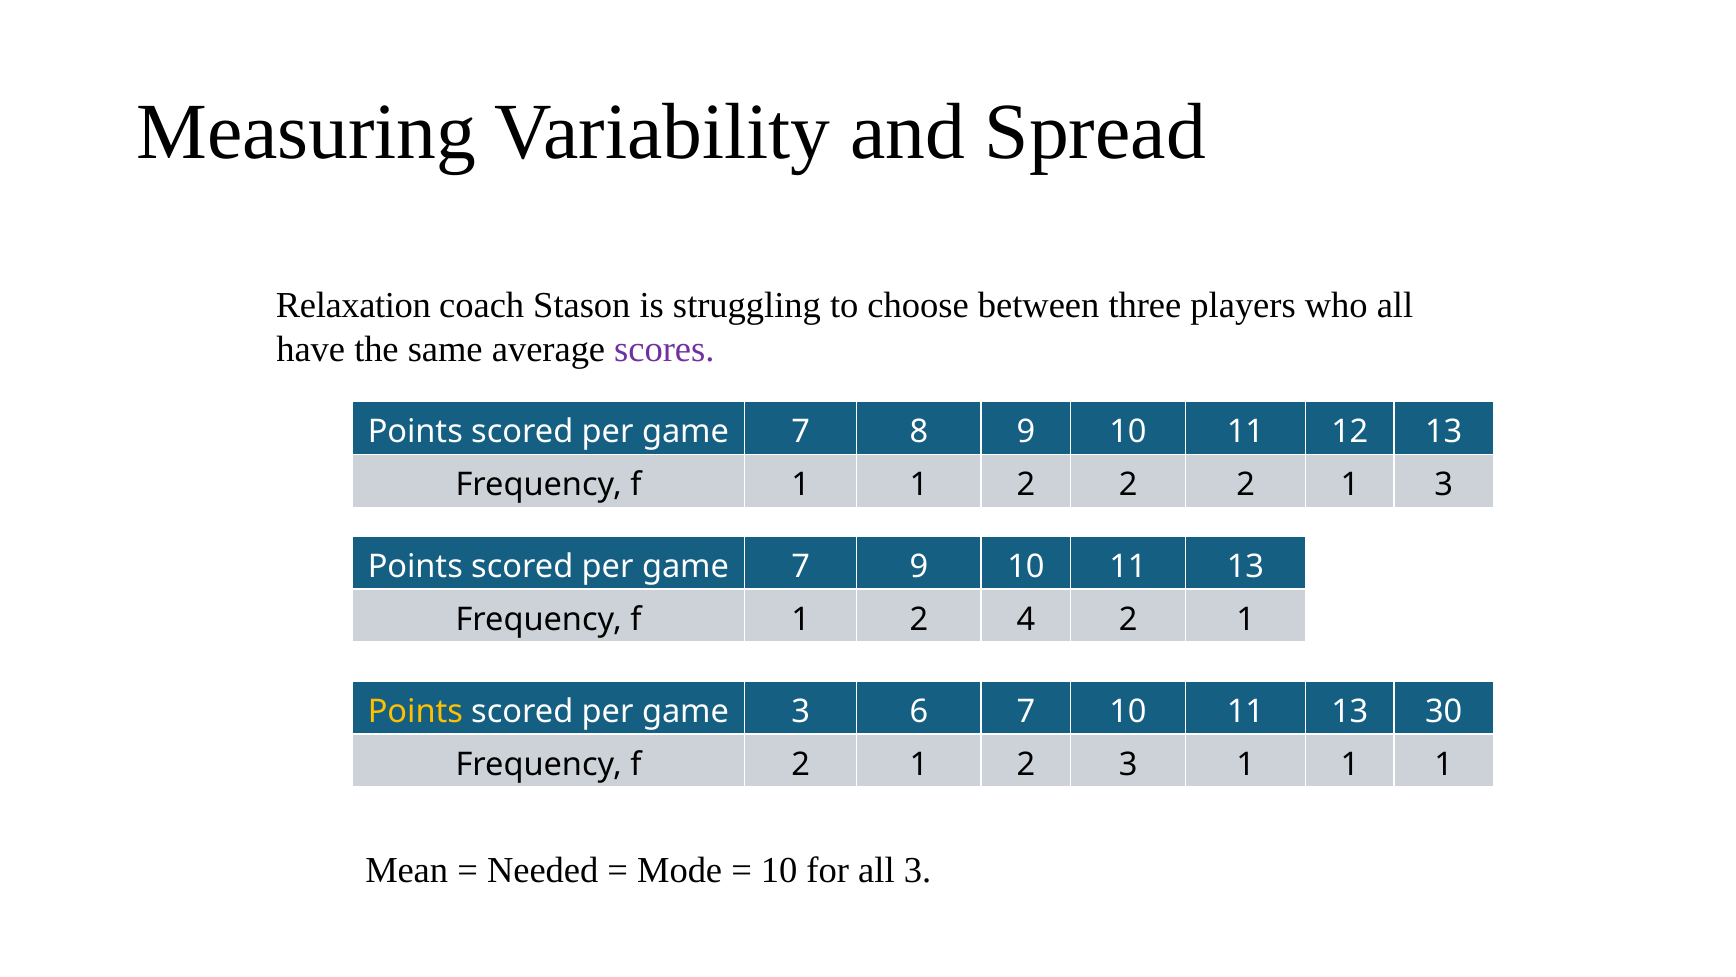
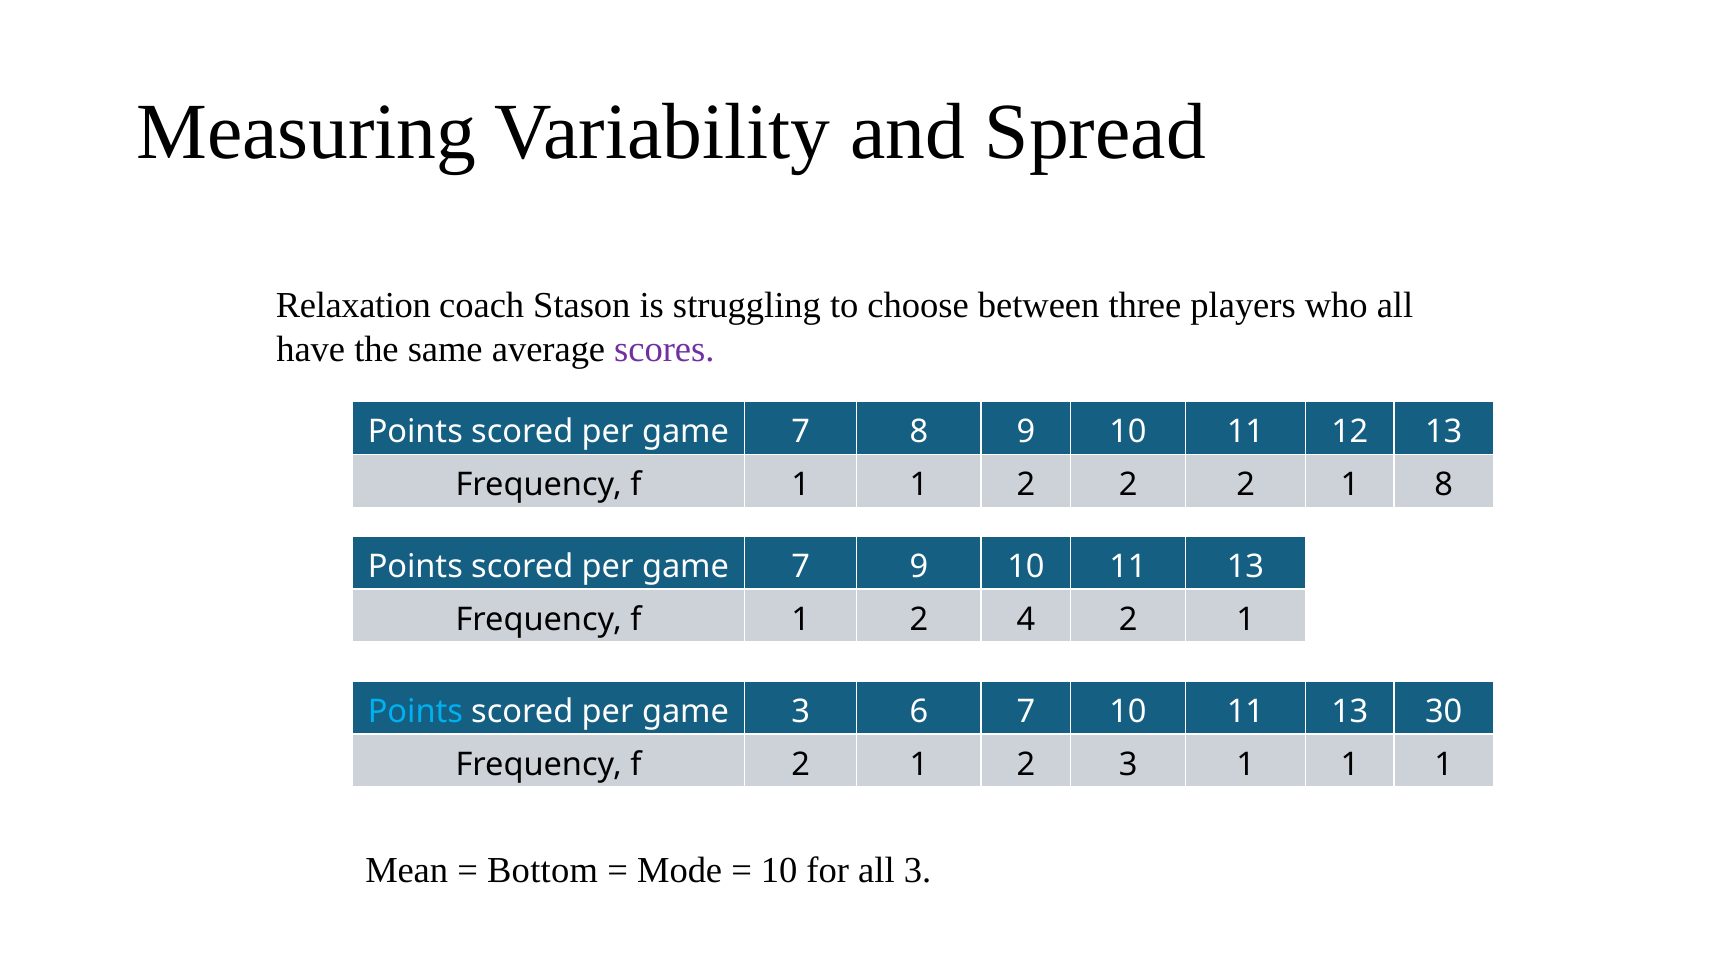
1 3: 3 -> 8
Points at (415, 711) colour: yellow -> light blue
Needed: Needed -> Bottom
